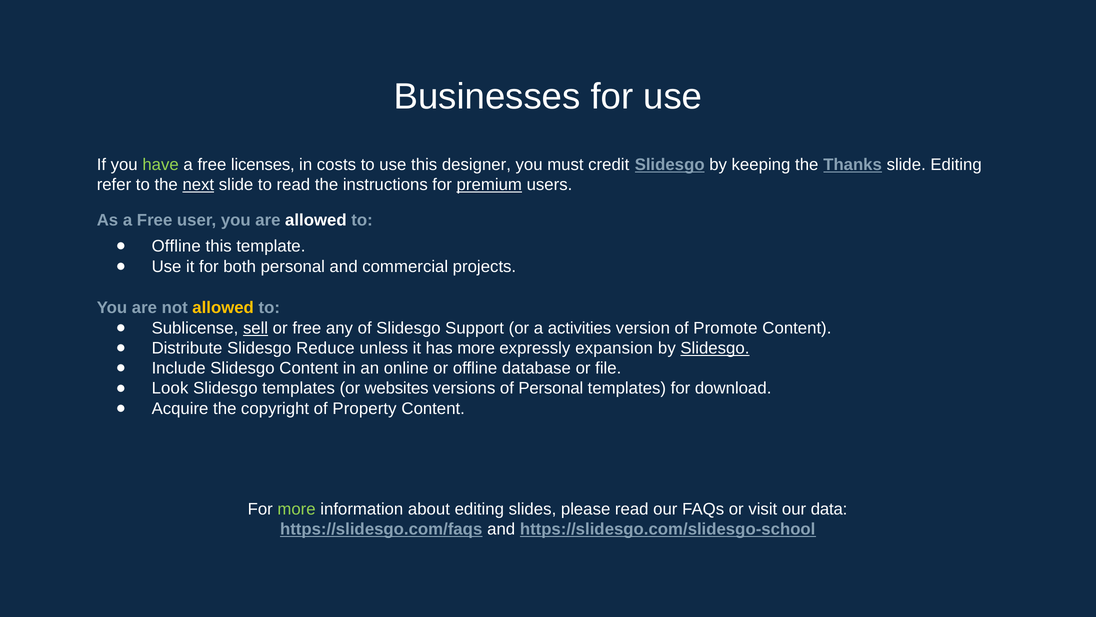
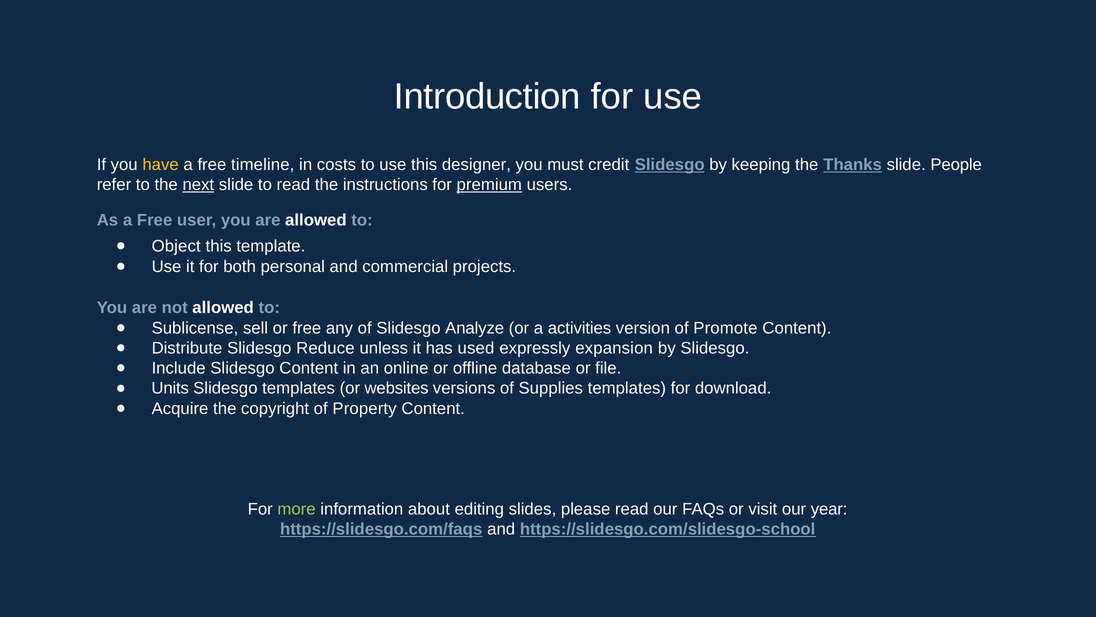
Businesses: Businesses -> Introduction
have colour: light green -> yellow
licenses: licenses -> timeline
slide Editing: Editing -> People
Offline at (176, 246): Offline -> Object
allowed at (223, 308) colour: yellow -> white
sell underline: present -> none
Support: Support -> Analyze
has more: more -> used
Slidesgo at (715, 348) underline: present -> none
Look: Look -> Units
of Personal: Personal -> Supplies
data: data -> year
